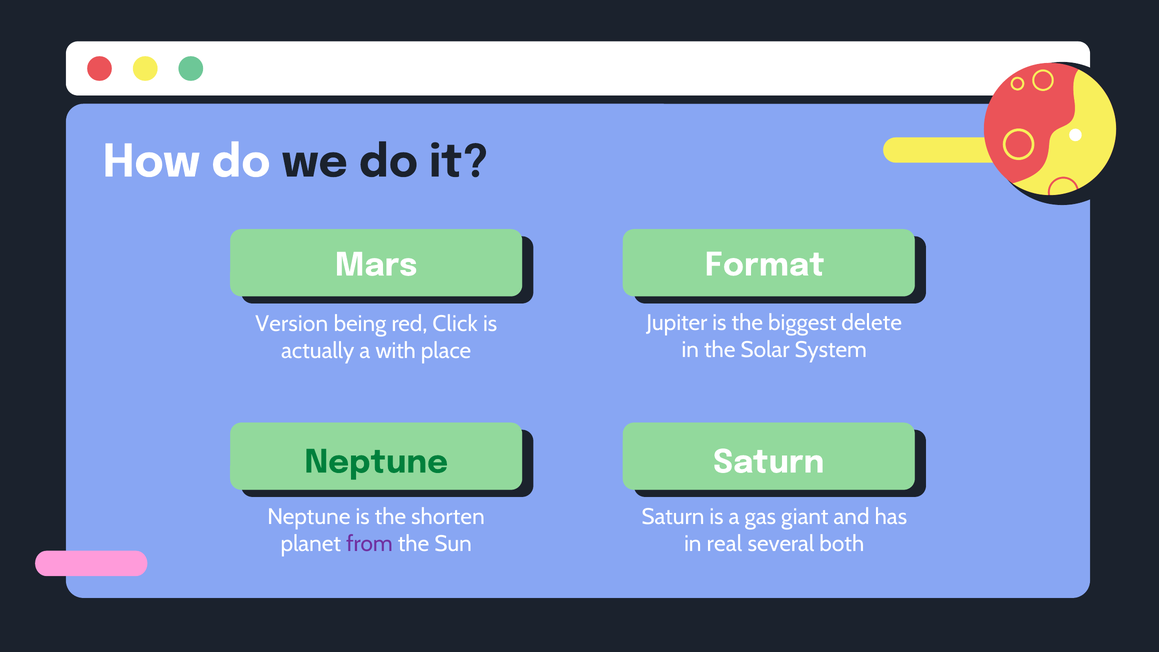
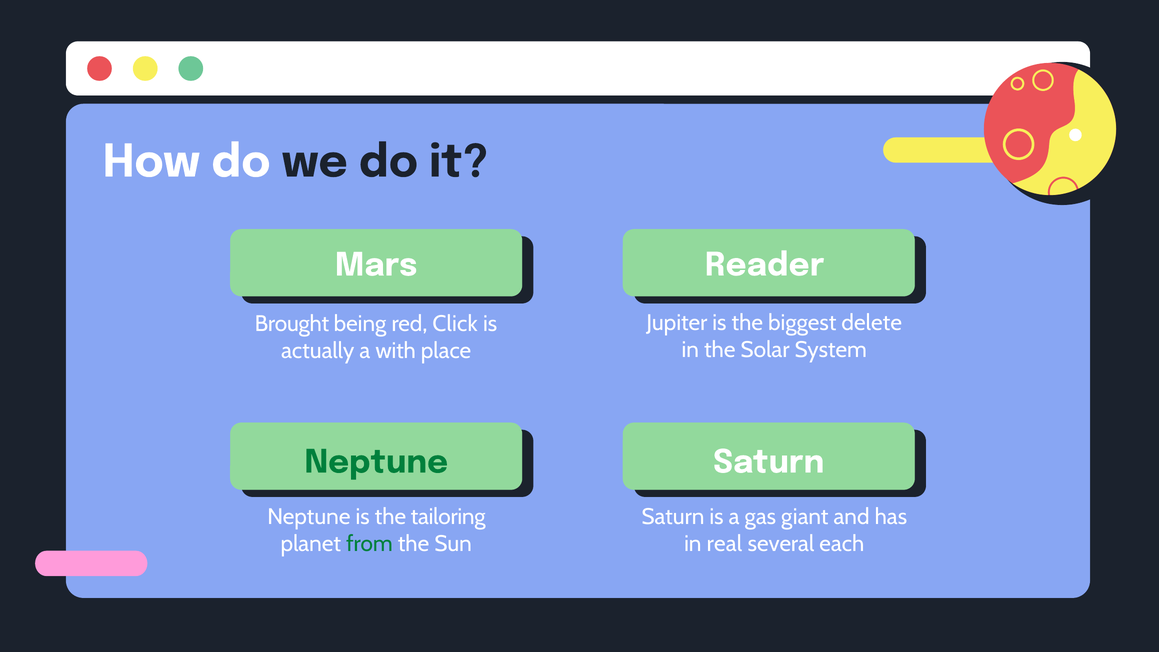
Format: Format -> Reader
Version: Version -> Brought
shorten: shorten -> tailoring
from colour: purple -> green
both: both -> each
